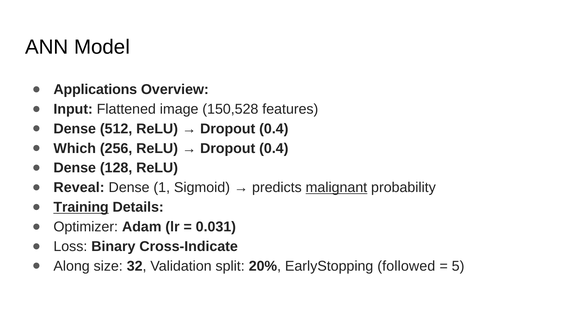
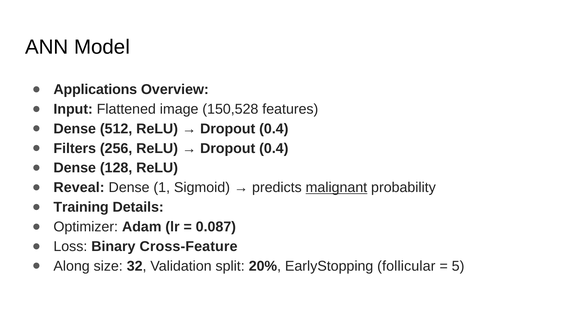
Which: Which -> Filters
Training underline: present -> none
0.031: 0.031 -> 0.087
Cross-Indicate: Cross-Indicate -> Cross-Feature
followed: followed -> follicular
